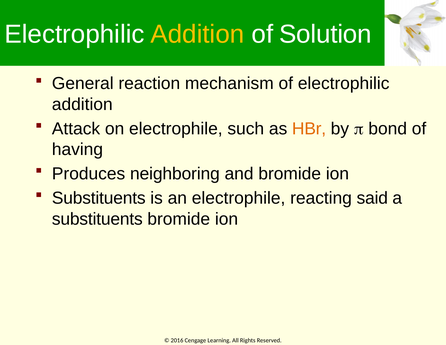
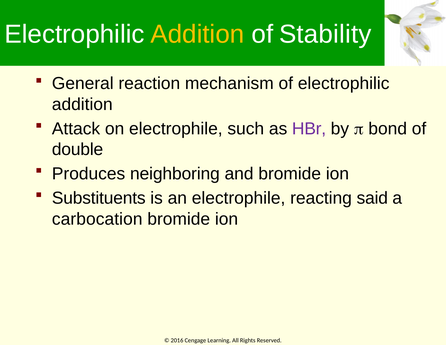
Solution: Solution -> Stability
HBr colour: orange -> purple
having: having -> double
substituents at (97, 219): substituents -> carbocation
